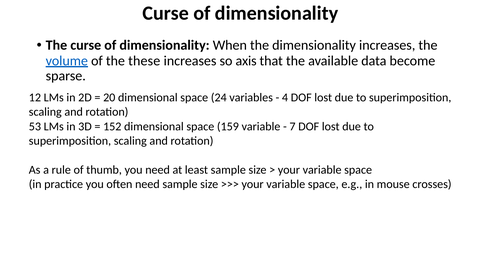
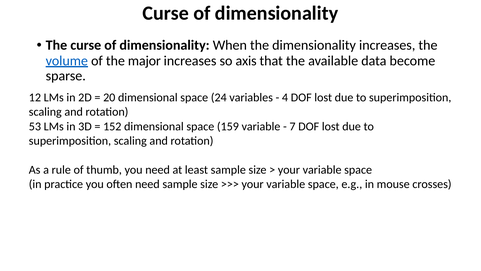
these: these -> major
